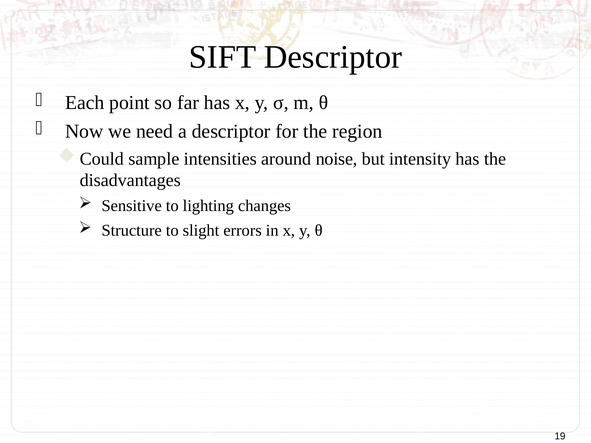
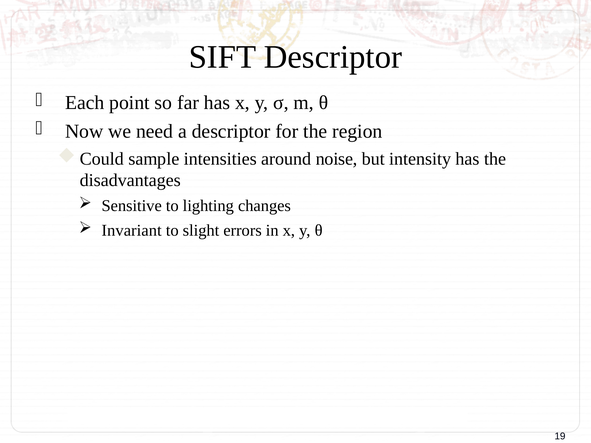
Structure: Structure -> Invariant
